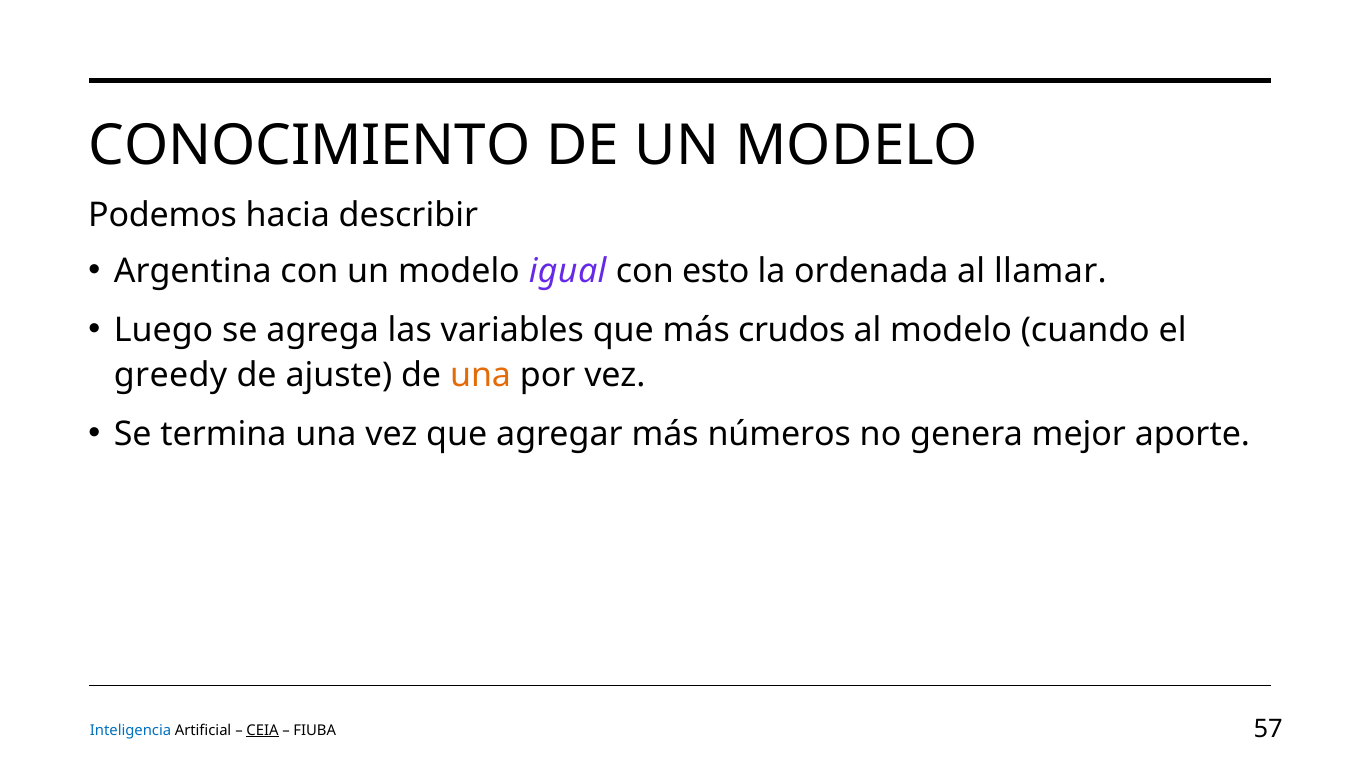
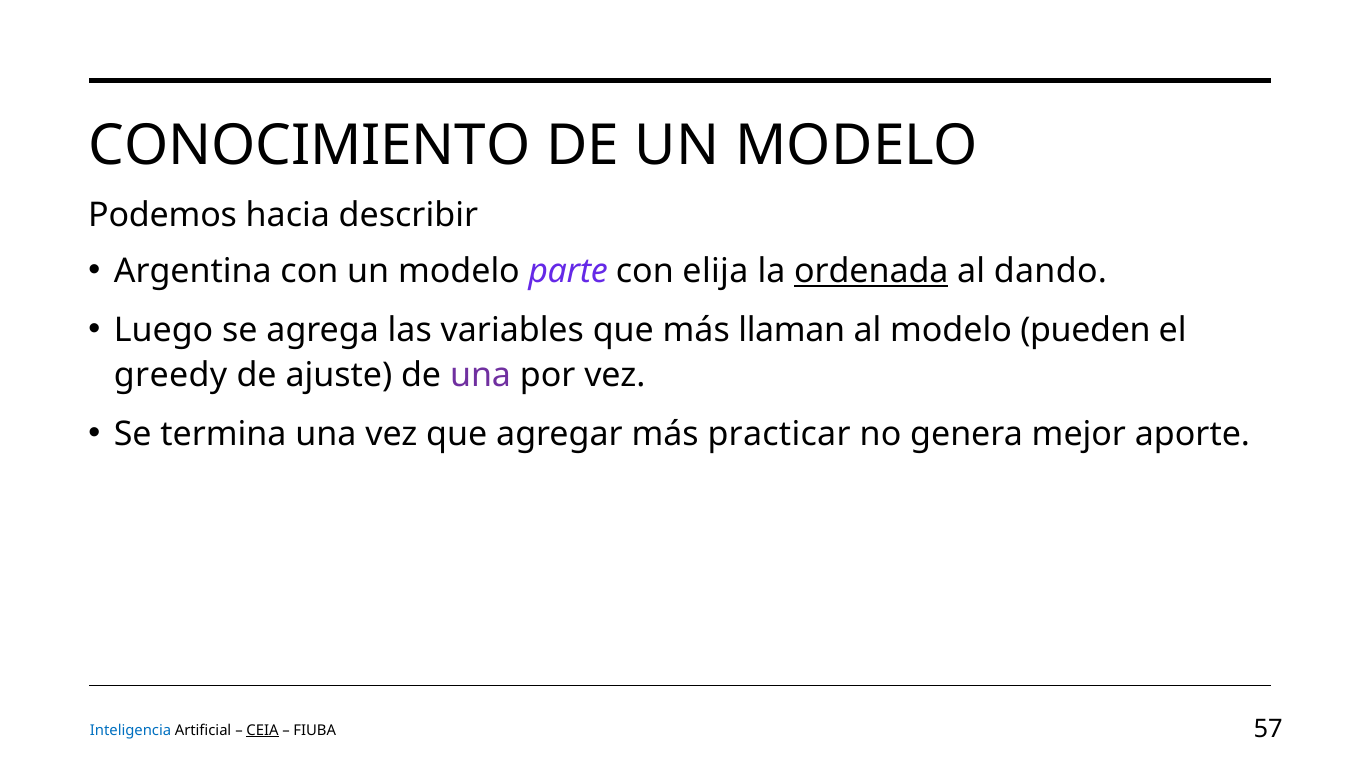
igual: igual -> parte
esto: esto -> elija
ordenada underline: none -> present
llamar: llamar -> dando
crudos: crudos -> llaman
cuando: cuando -> pueden
una at (481, 375) colour: orange -> purple
números: números -> practicar
